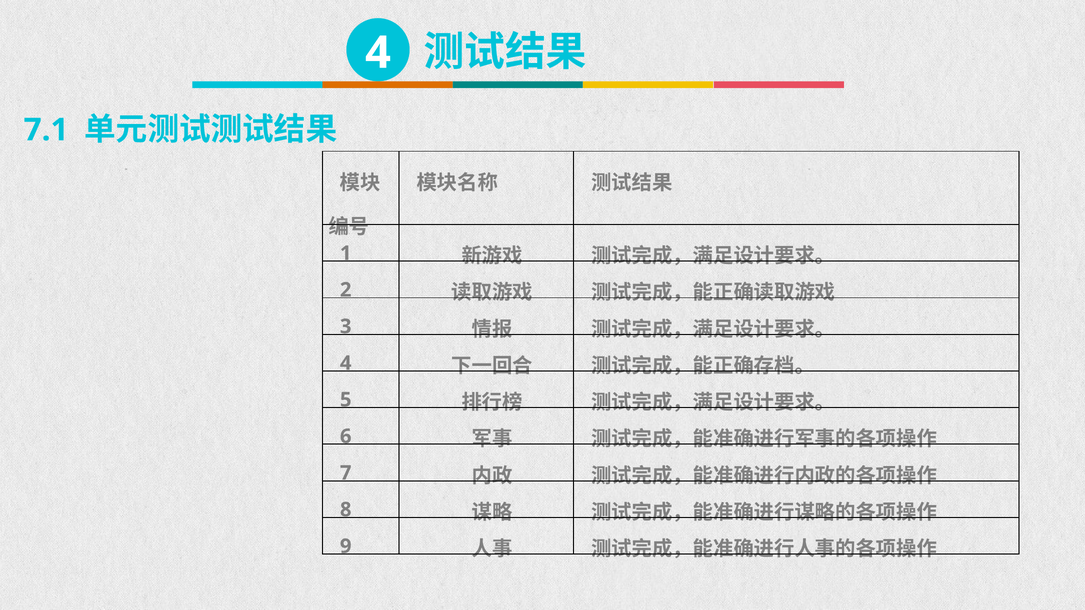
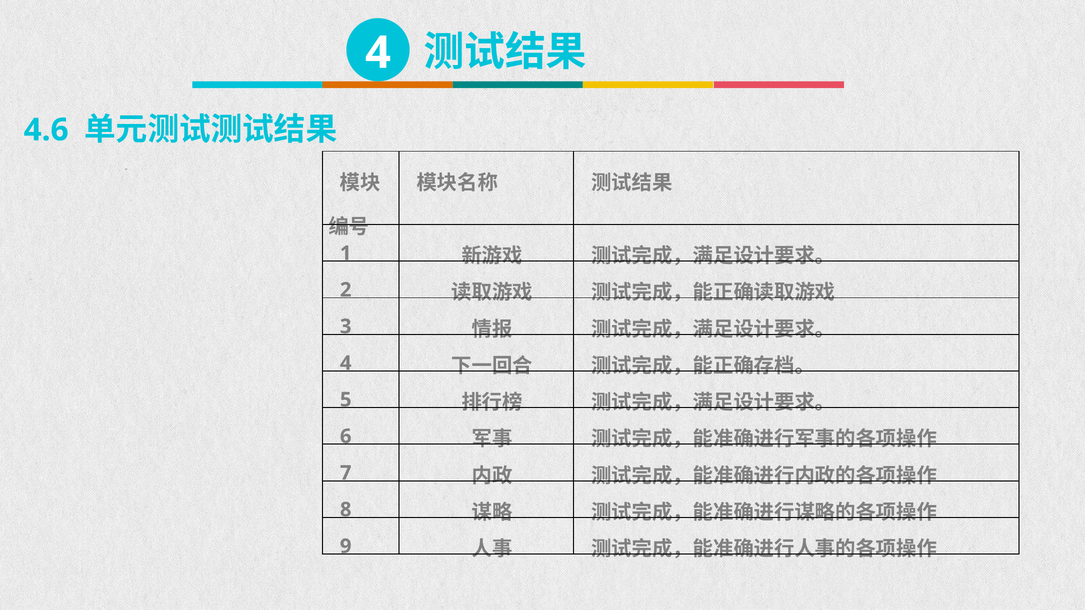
7.1: 7.1 -> 4.6
